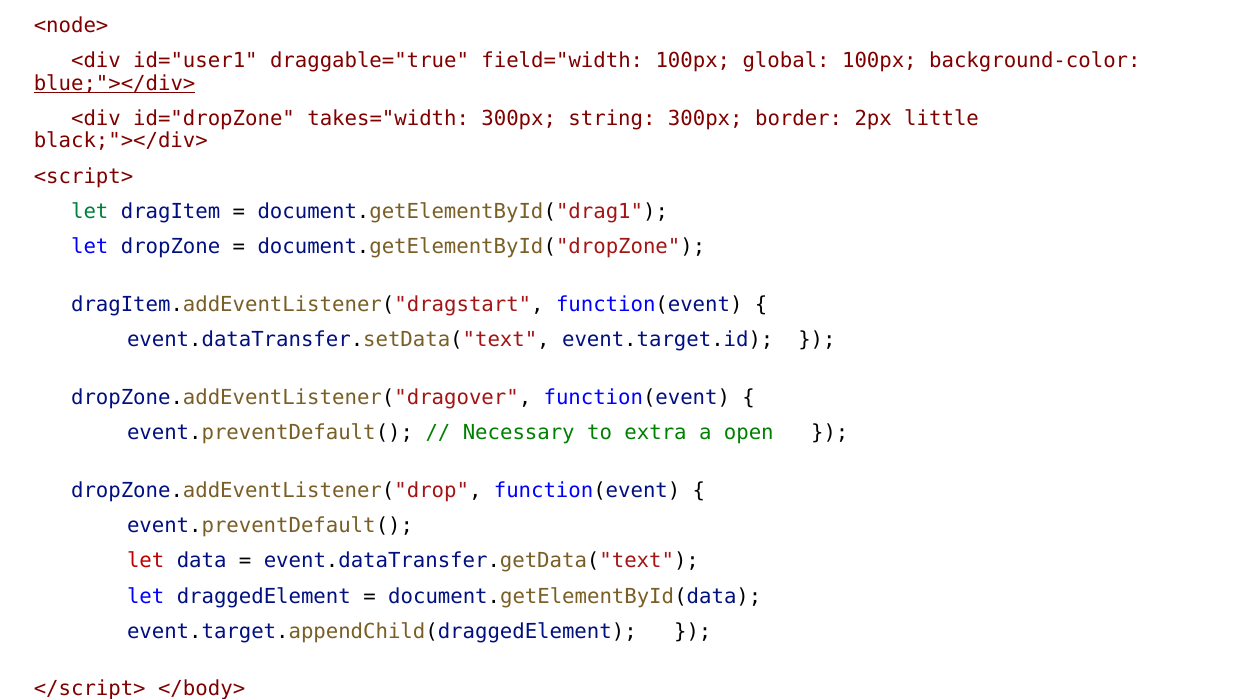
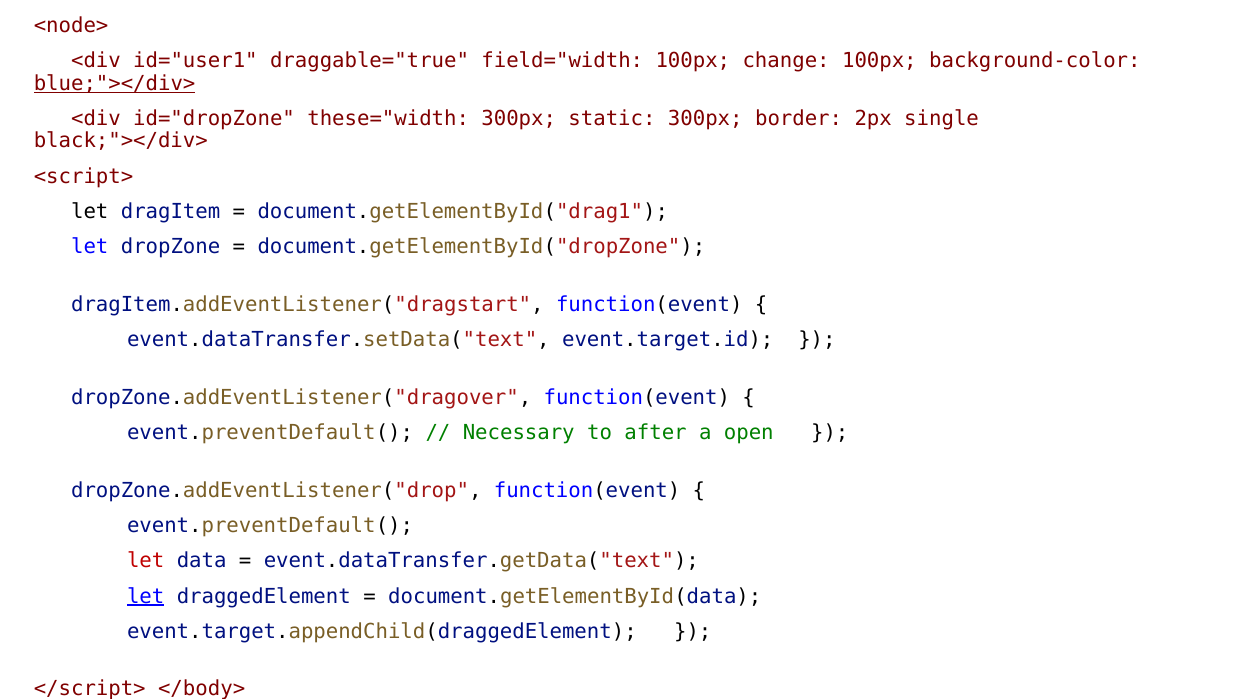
global: global -> change
takes="width: takes="width -> these="width
string: string -> static
little: little -> single
let at (90, 212) colour: green -> black
extra: extra -> after
let at (146, 596) underline: none -> present
